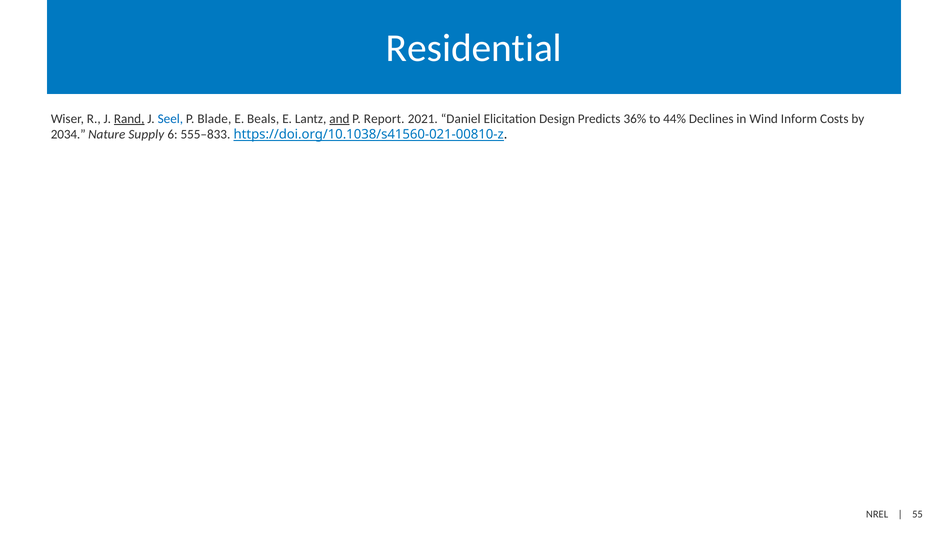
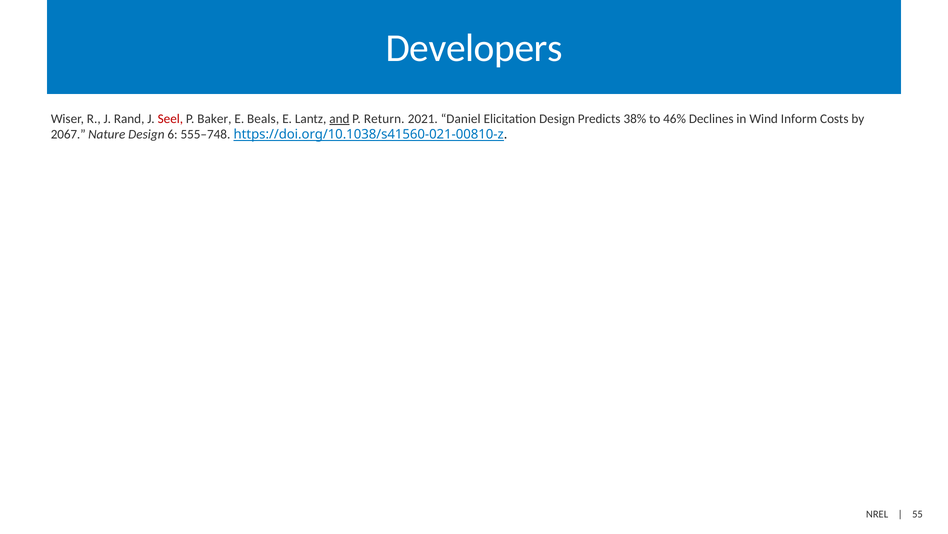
Residential: Residential -> Developers
Rand underline: present -> none
Seel colour: blue -> red
Blade: Blade -> Baker
Report: Report -> Return
36%: 36% -> 38%
44%: 44% -> 46%
2034: 2034 -> 2067
Nature Supply: Supply -> Design
555–833: 555–833 -> 555–748
